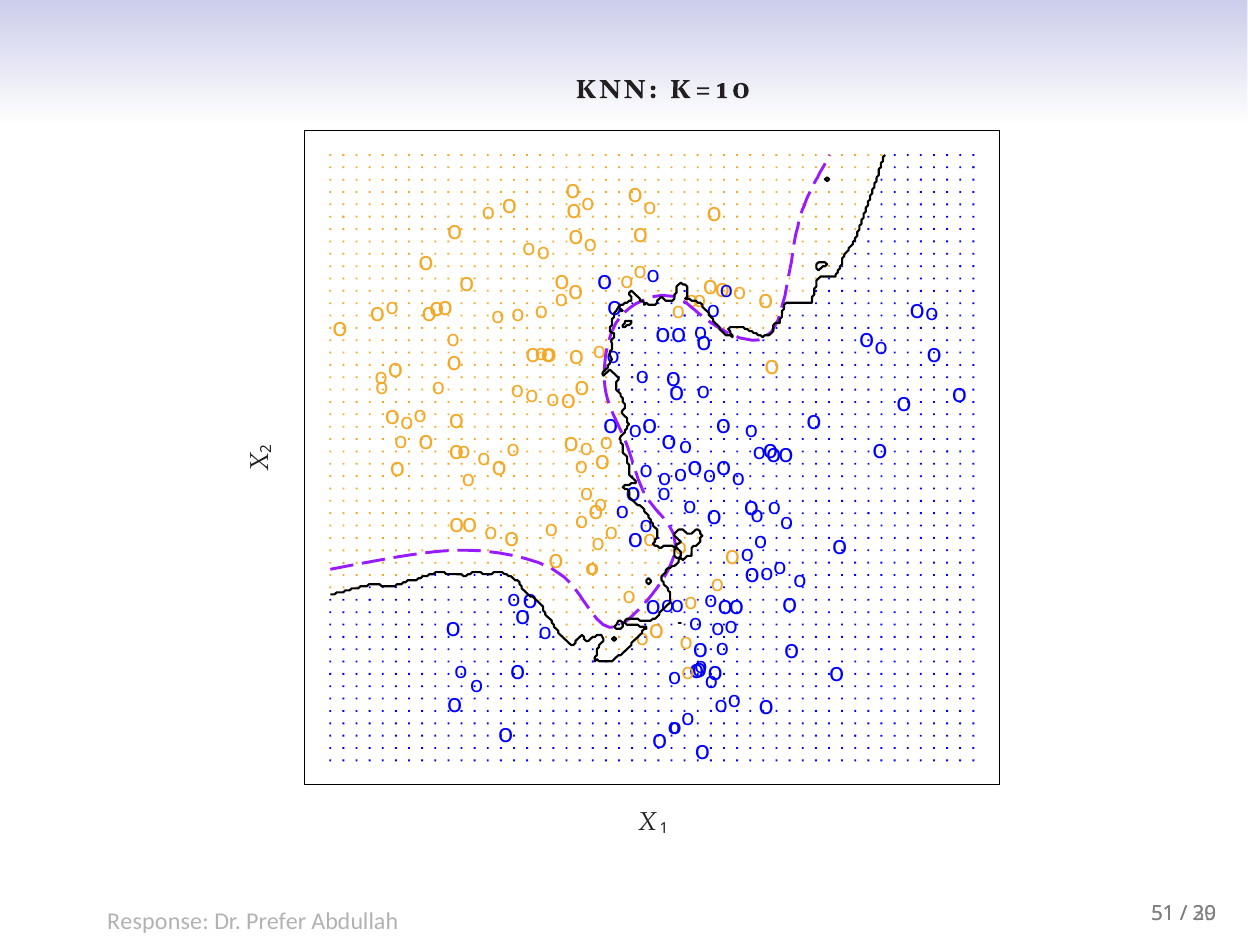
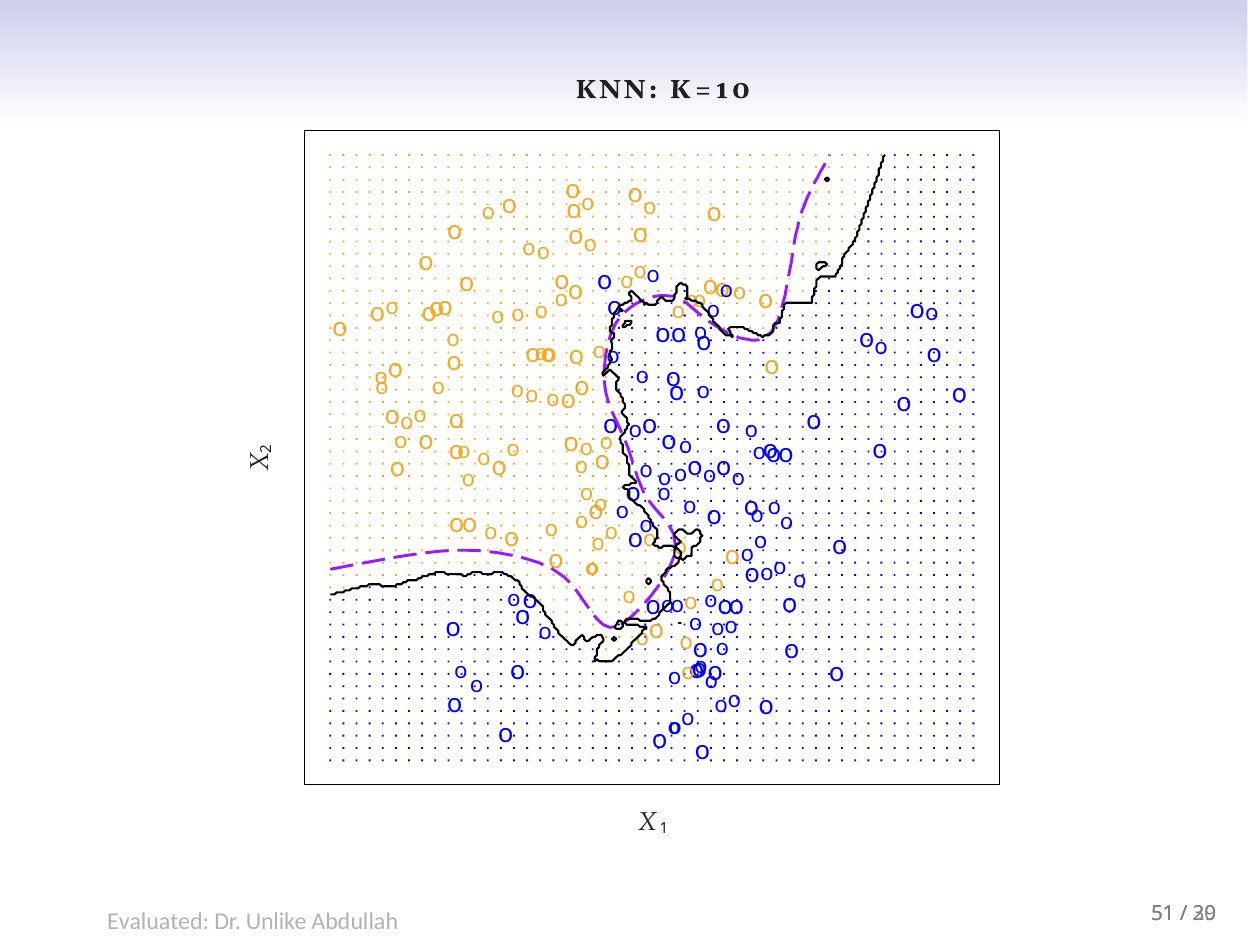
Response: Response -> Evaluated
Prefer: Prefer -> Unlike
